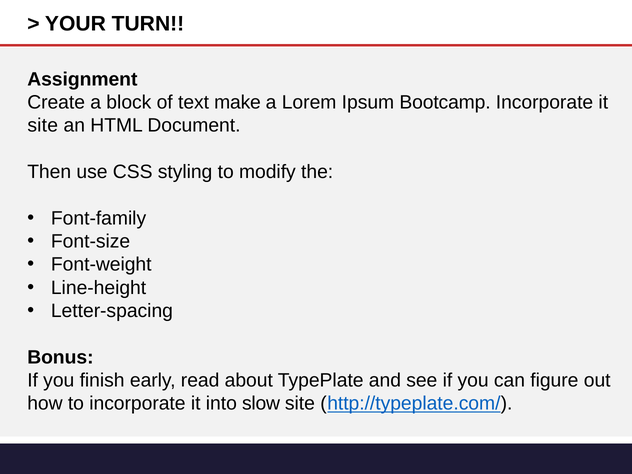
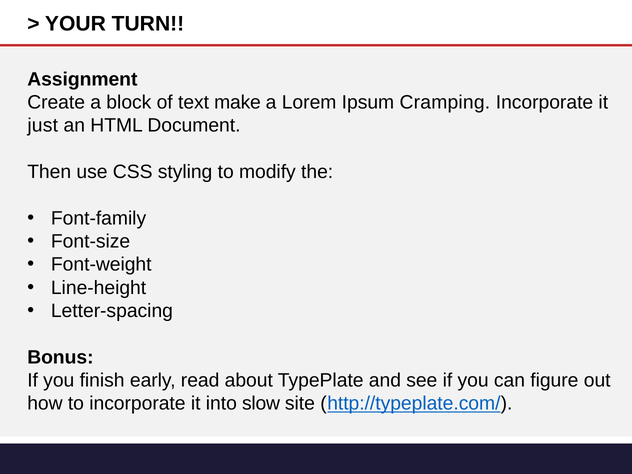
Bootcamp: Bootcamp -> Cramping
site at (43, 126): site -> just
